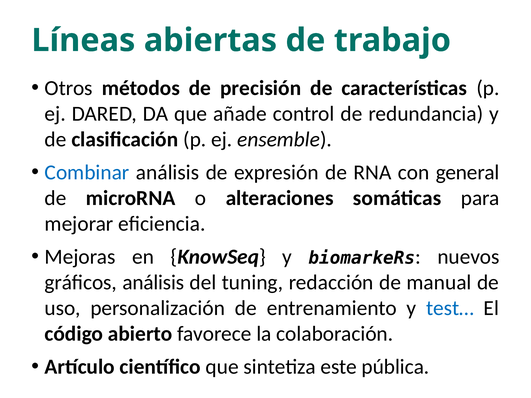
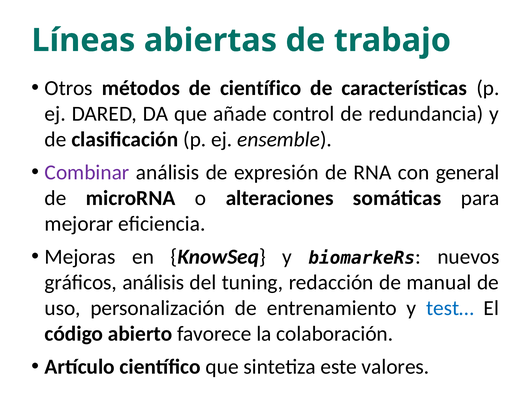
de precisión: precisión -> científico
Combinar colour: blue -> purple
pública: pública -> valores
